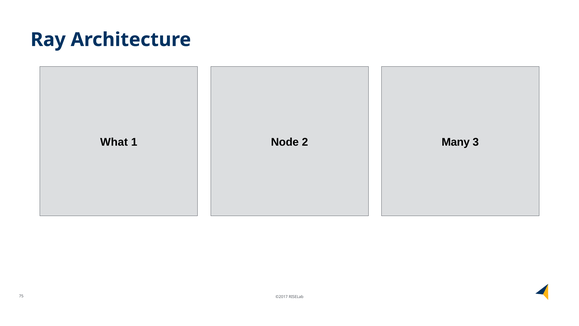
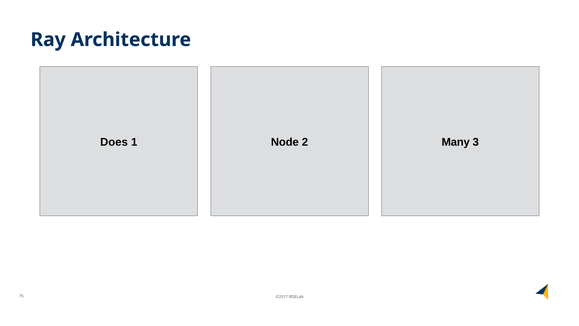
What: What -> Does
